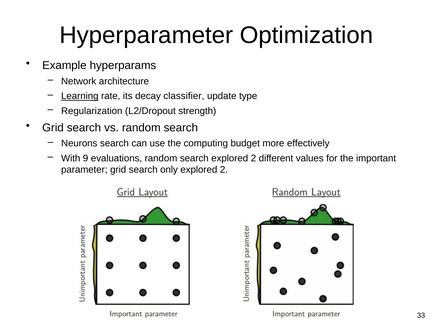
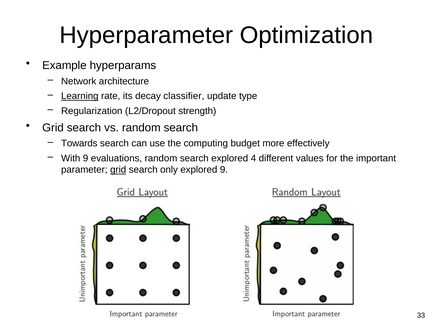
Neurons: Neurons -> Towards
search explored 2: 2 -> 4
grid at (118, 170) underline: none -> present
only explored 2: 2 -> 9
